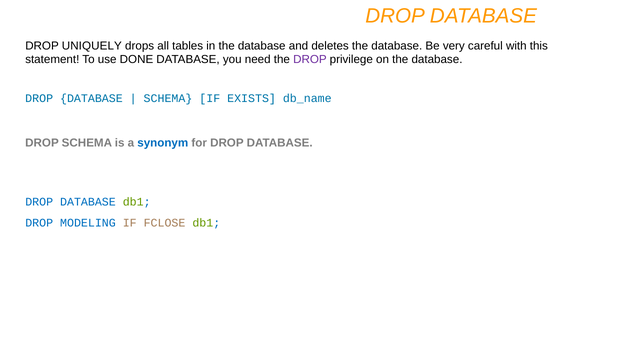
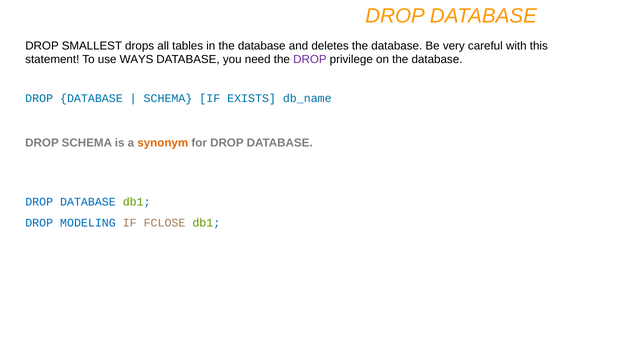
UNIQUELY: UNIQUELY -> SMALLEST
DONE: DONE -> WAYS
synonym colour: blue -> orange
